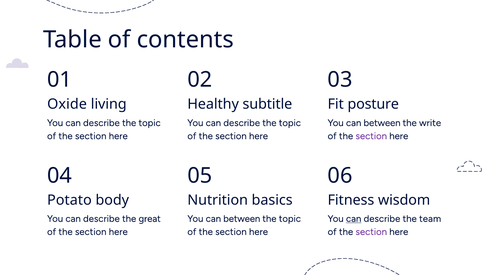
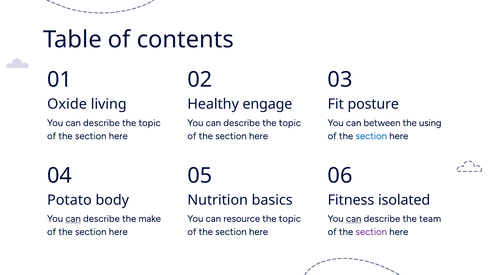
subtitle: subtitle -> engage
write: write -> using
section at (371, 136) colour: purple -> blue
wisdom: wisdom -> isolated
can at (73, 219) underline: none -> present
great: great -> make
between at (242, 219): between -> resource
